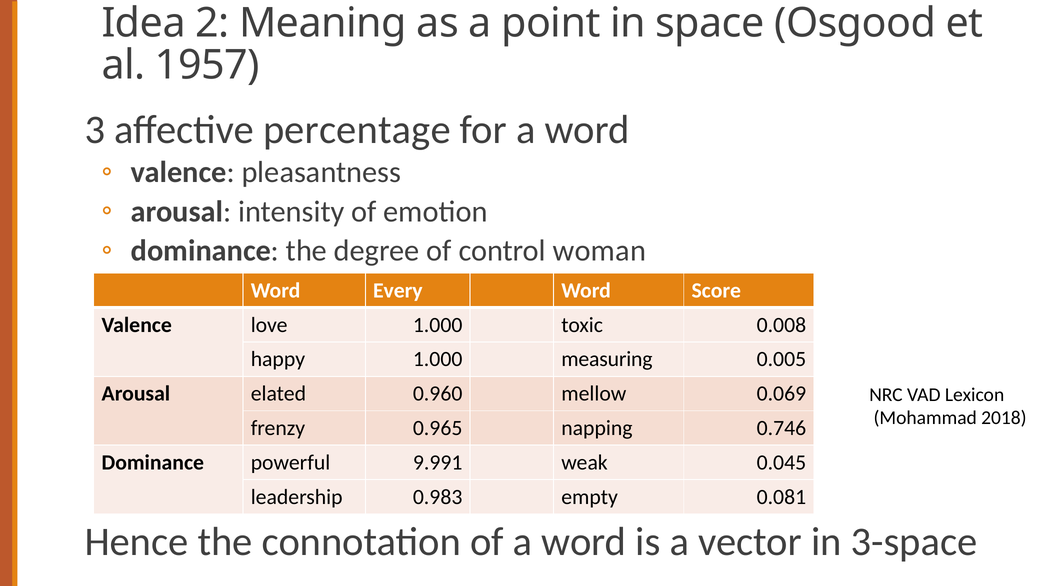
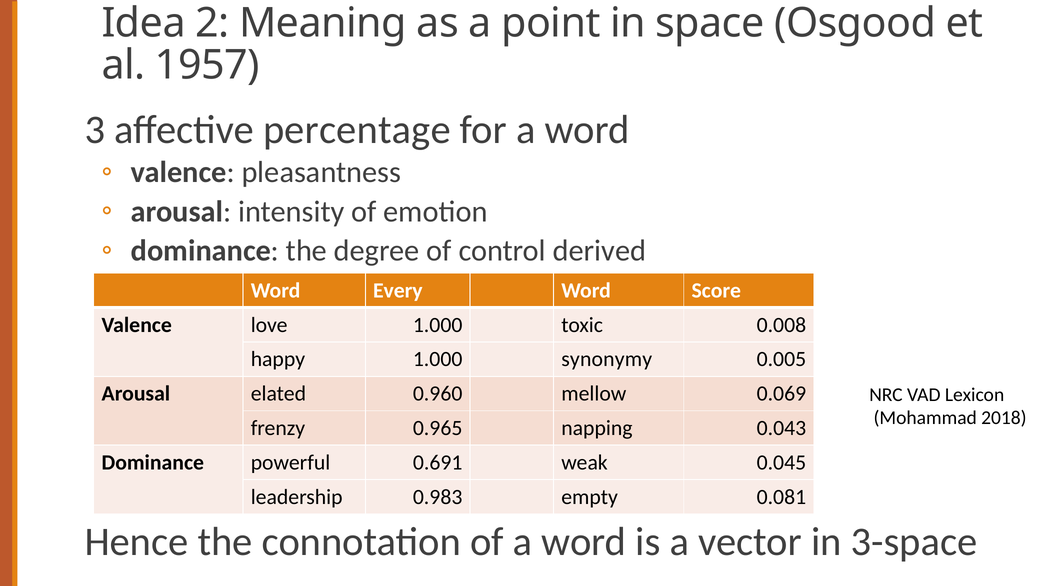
woman: woman -> derived
measuring: measuring -> synonymy
0.746: 0.746 -> 0.043
9.991: 9.991 -> 0.691
